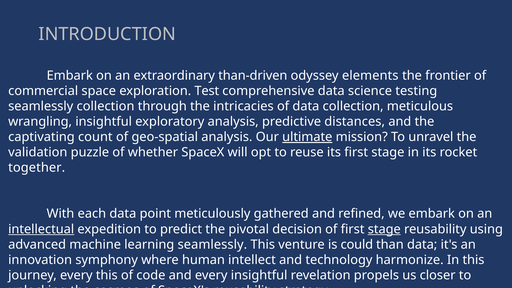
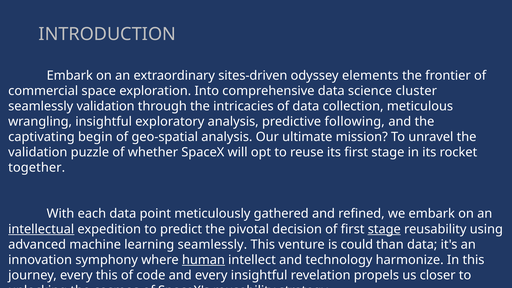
than-driven: than-driven -> sites-driven
Test: Test -> Into
testing: testing -> cluster
seamlessly collection: collection -> validation
distances: distances -> following
count: count -> begin
ultimate underline: present -> none
human underline: none -> present
